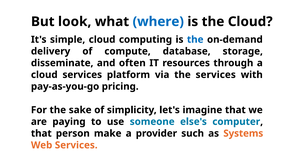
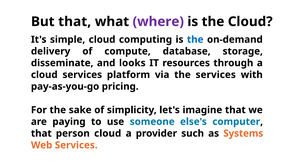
But look: look -> that
where colour: blue -> purple
often: often -> looks
person make: make -> cloud
